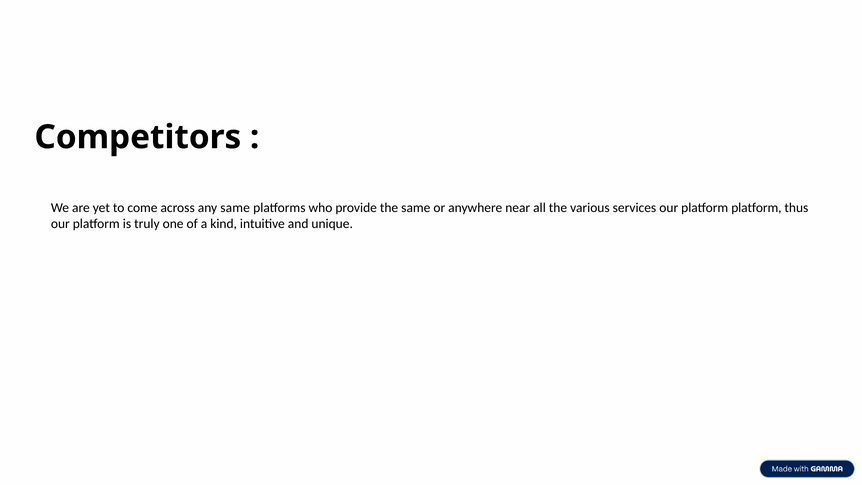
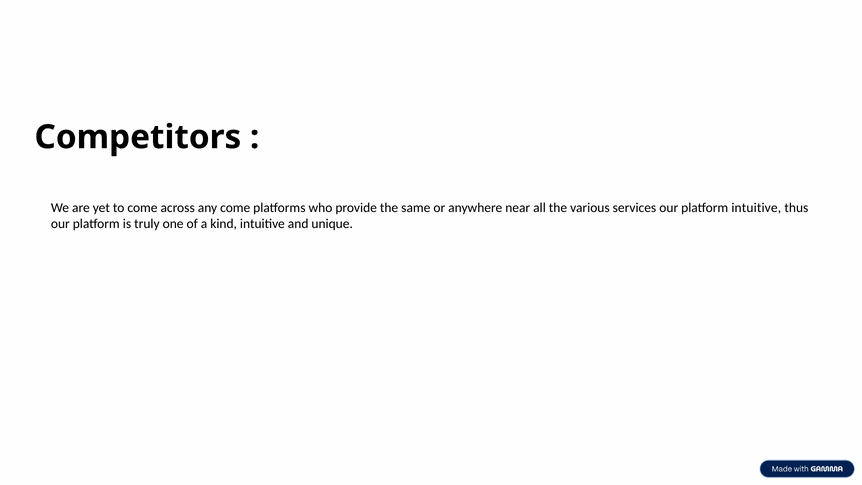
any same: same -> come
platform platform: platform -> intuitive
